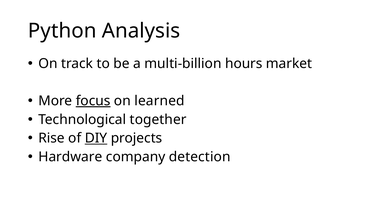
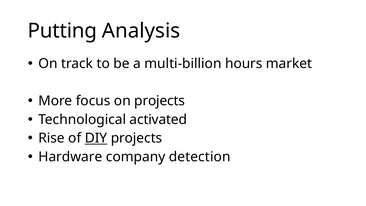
Python: Python -> Putting
focus underline: present -> none
on learned: learned -> projects
together: together -> activated
